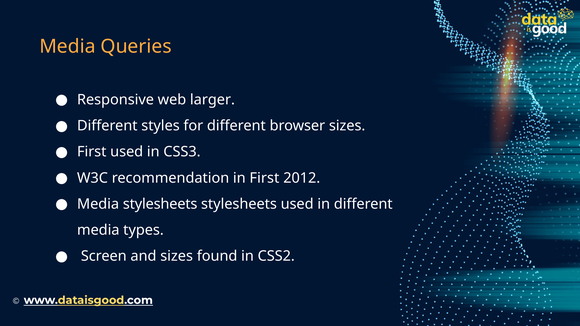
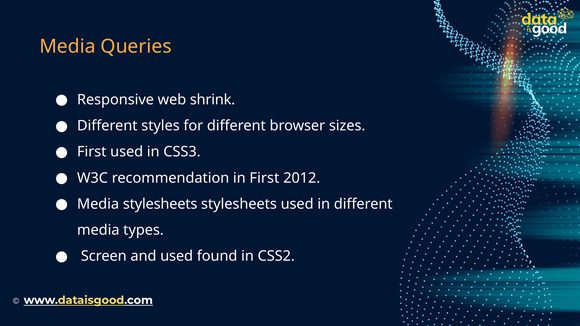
larger: larger -> shrink
and sizes: sizes -> used
